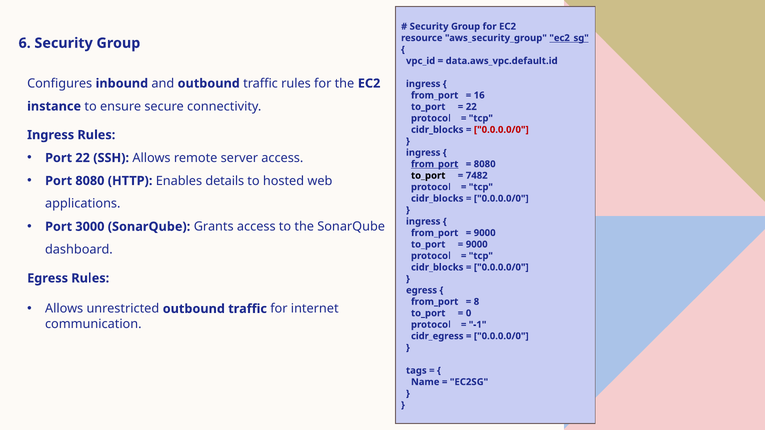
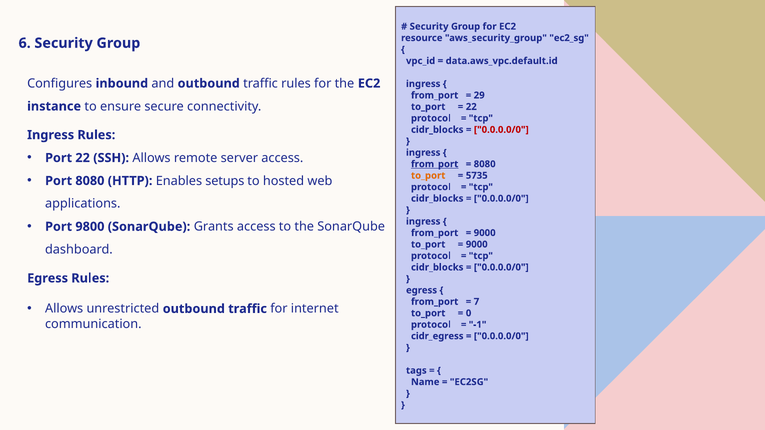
ec2_sg underline: present -> none
16: 16 -> 29
to_port at (428, 176) colour: black -> orange
7482: 7482 -> 5735
details: details -> setups
3000: 3000 -> 9800
8: 8 -> 7
